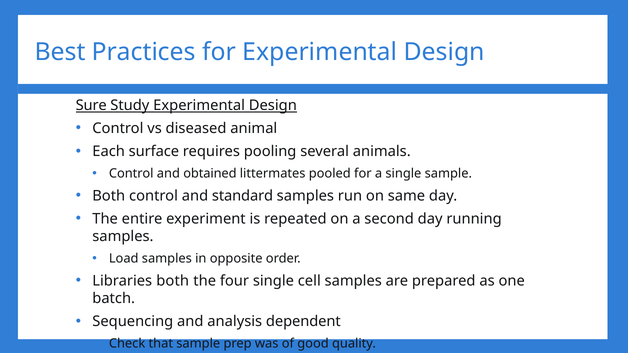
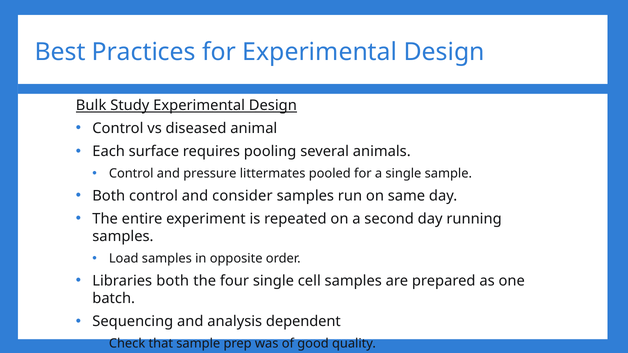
Sure: Sure -> Bulk
and obtained: obtained -> pressure
standard: standard -> consider
